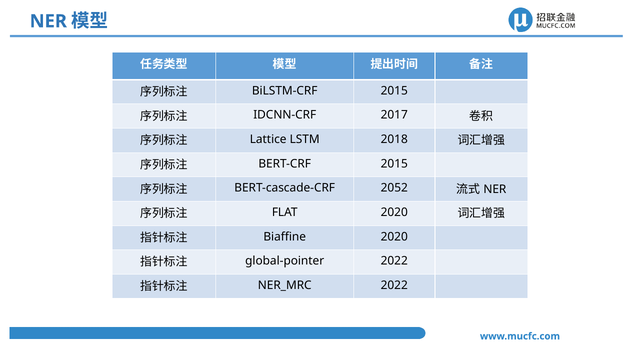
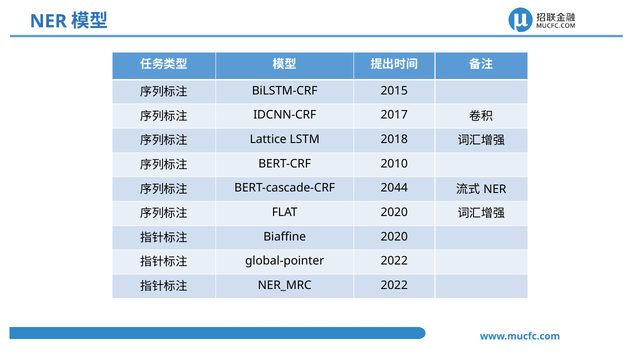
BERT-CRF 2015: 2015 -> 2010
2052: 2052 -> 2044
